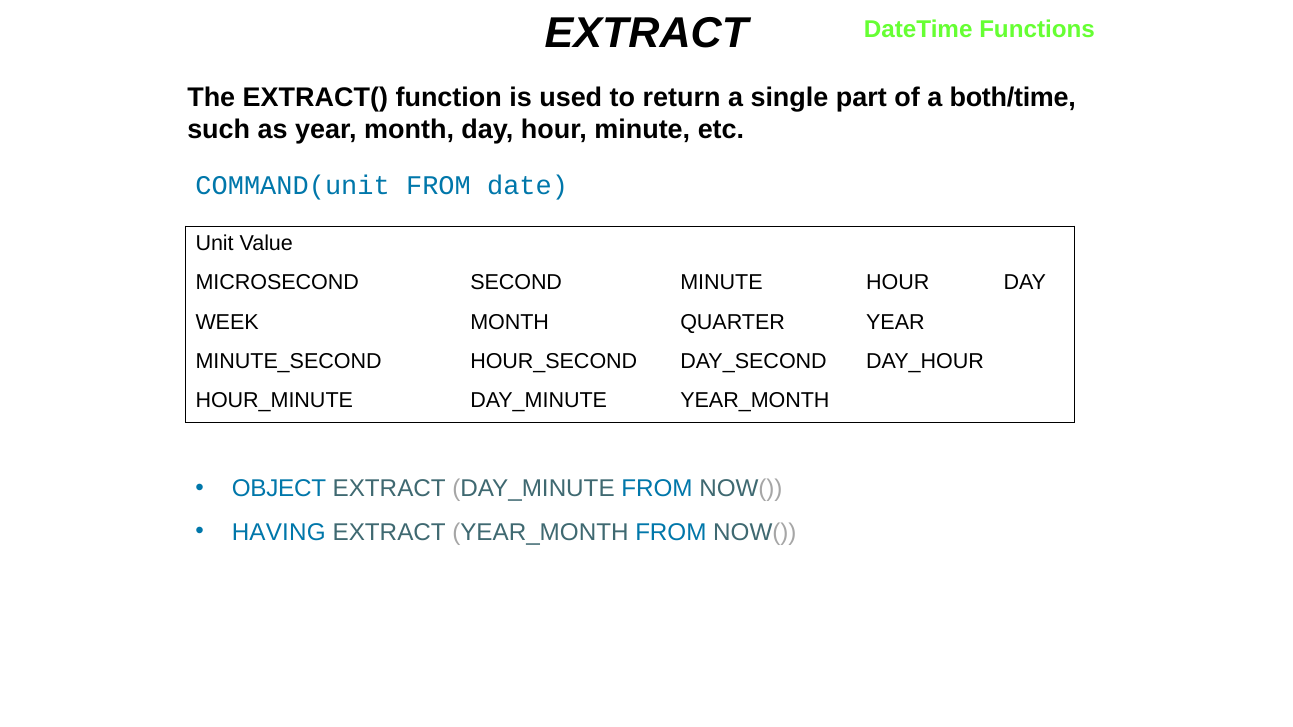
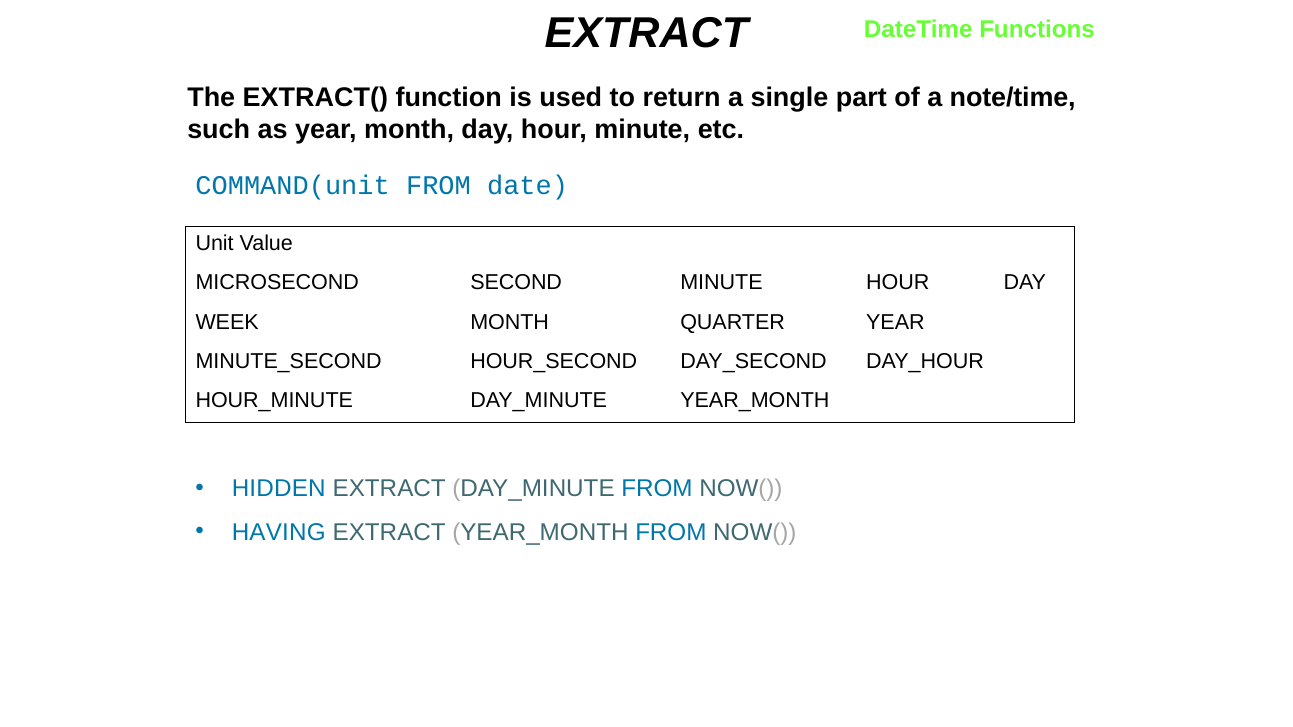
both/time: both/time -> note/time
OBJECT: OBJECT -> HIDDEN
